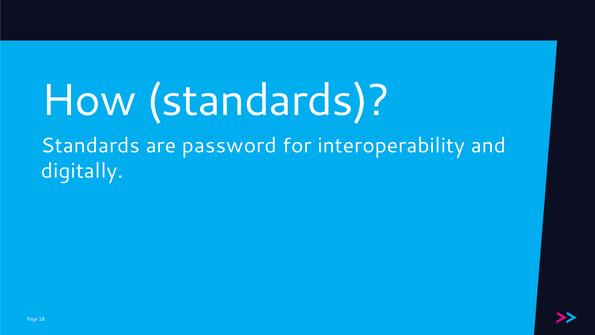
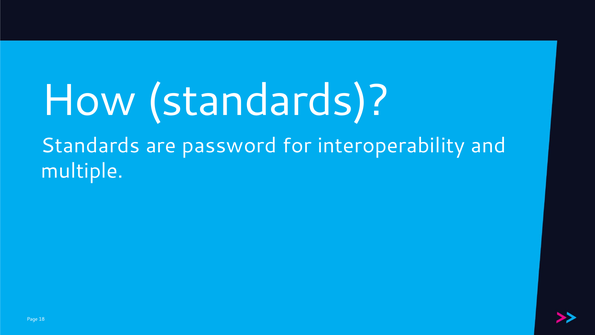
digitally: digitally -> multiple
